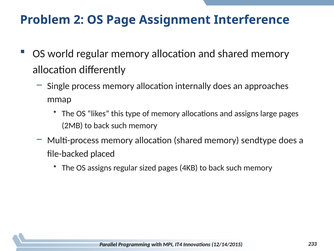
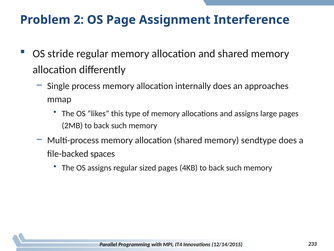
world: world -> stride
placed: placed -> spaces
